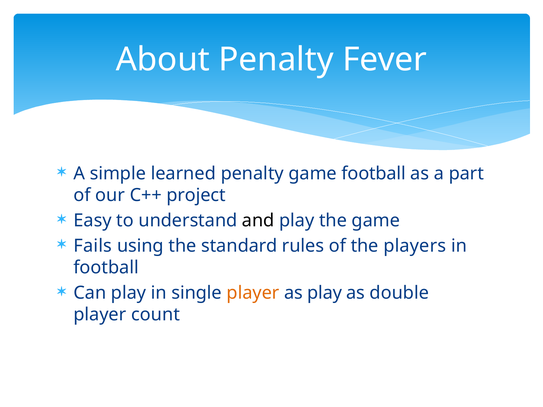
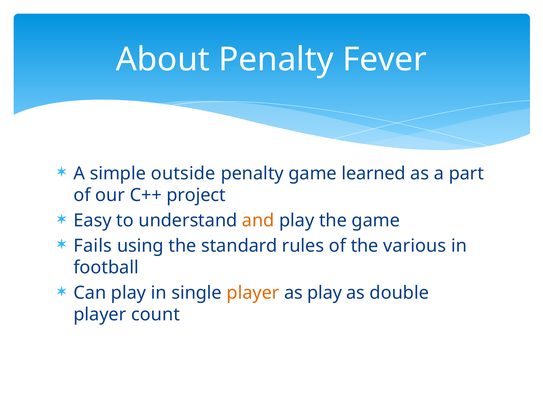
learned: learned -> outside
game football: football -> learned
and colour: black -> orange
players: players -> various
